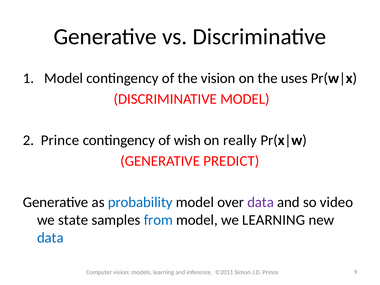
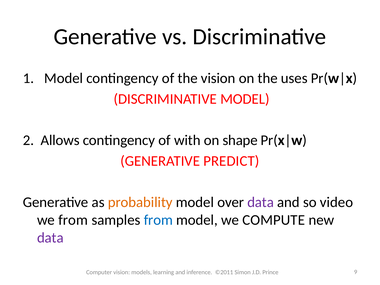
2 Prince: Prince -> Allows
wish: wish -> with
really: really -> shape
probability colour: blue -> orange
we state: state -> from
we LEARNING: LEARNING -> COMPUTE
data at (50, 238) colour: blue -> purple
